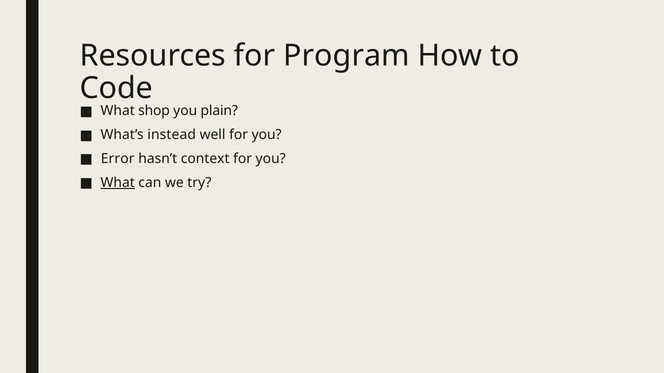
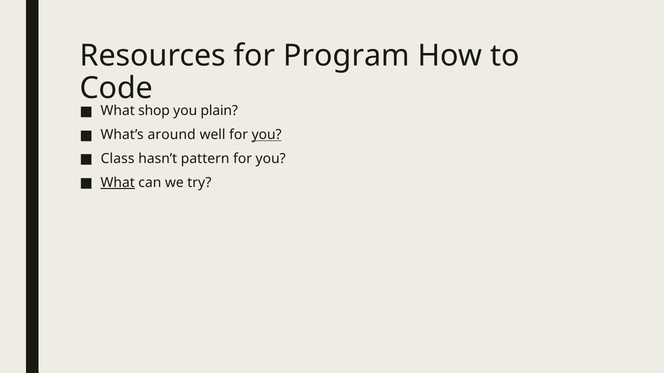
instead: instead -> around
you at (267, 135) underline: none -> present
Error: Error -> Class
context: context -> pattern
